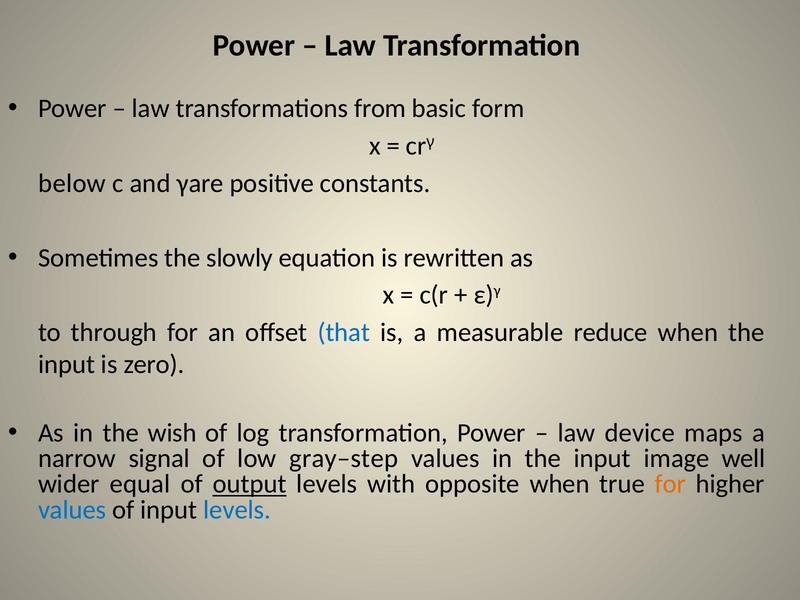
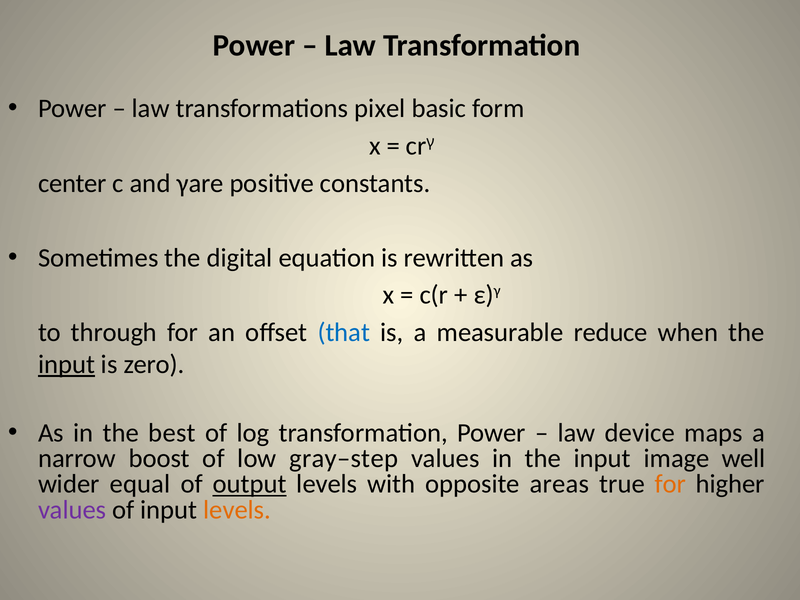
from: from -> pixel
below: below -> center
slowly: slowly -> digital
input at (67, 364) underline: none -> present
wish: wish -> best
signal: signal -> boost
opposite when: when -> areas
values at (72, 510) colour: blue -> purple
levels at (237, 510) colour: blue -> orange
